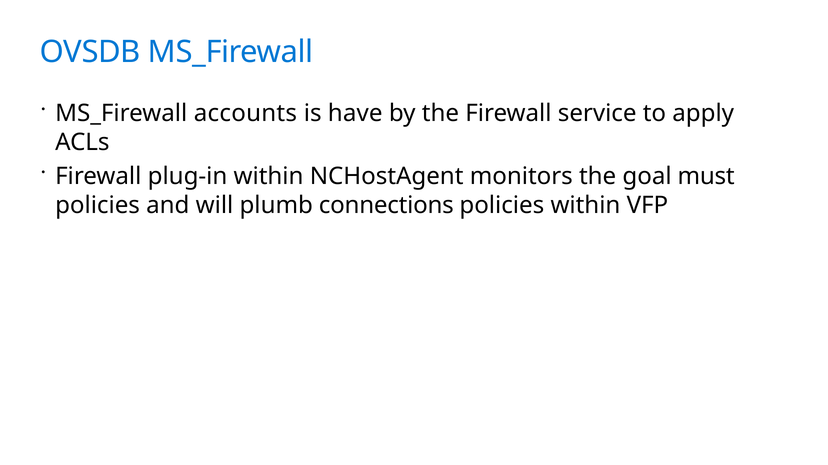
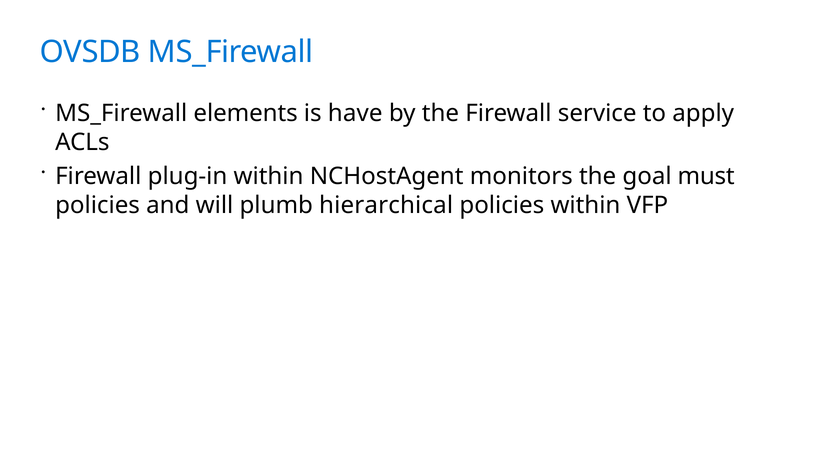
accounts: accounts -> elements
connections: connections -> hierarchical
